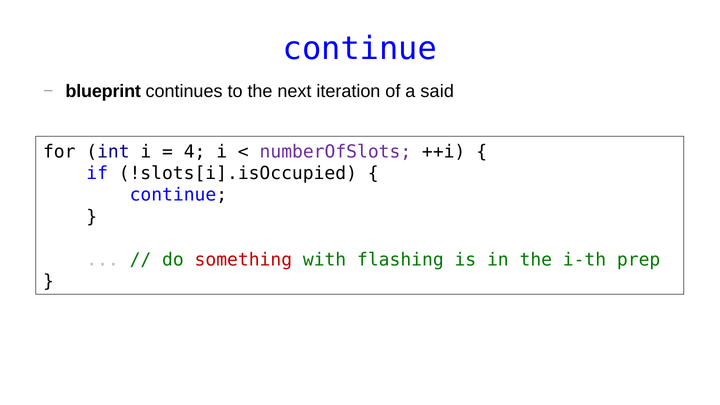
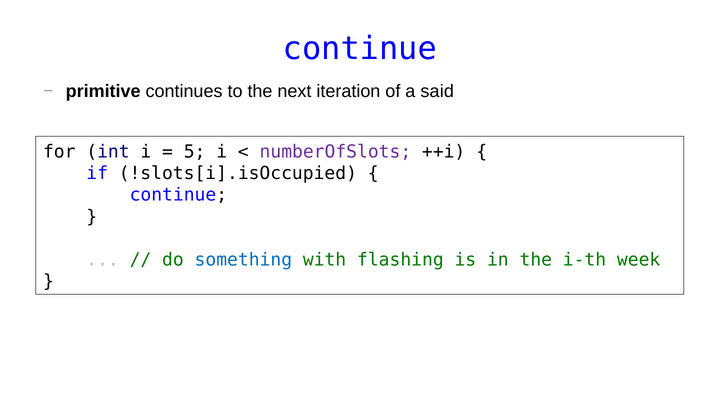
blueprint: blueprint -> primitive
4: 4 -> 5
something colour: red -> blue
prep: prep -> week
